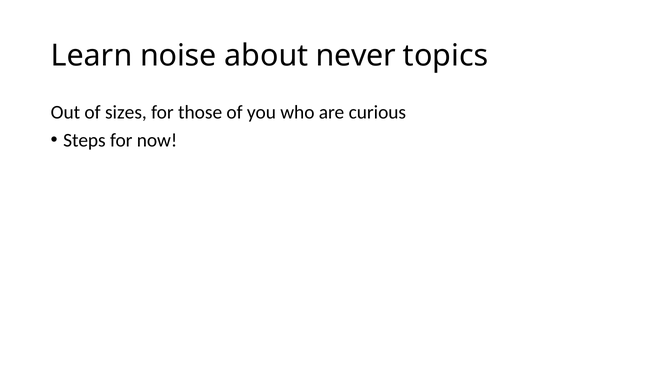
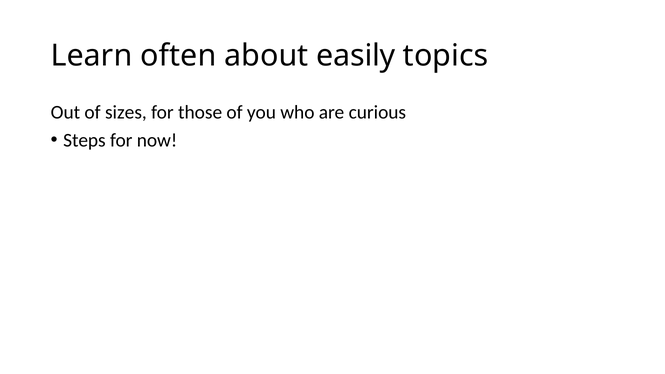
noise: noise -> often
never: never -> easily
